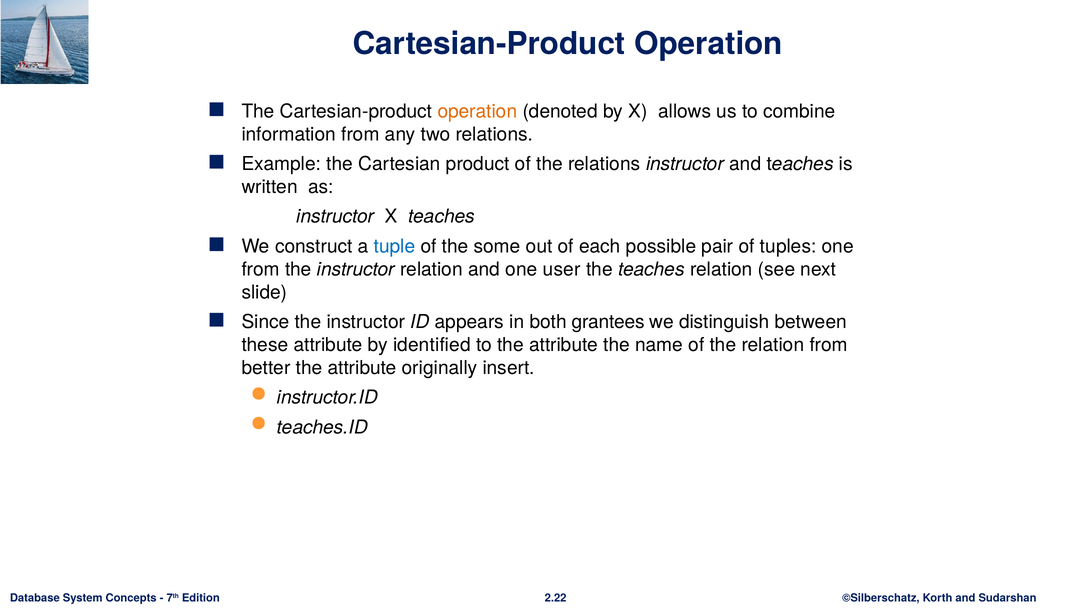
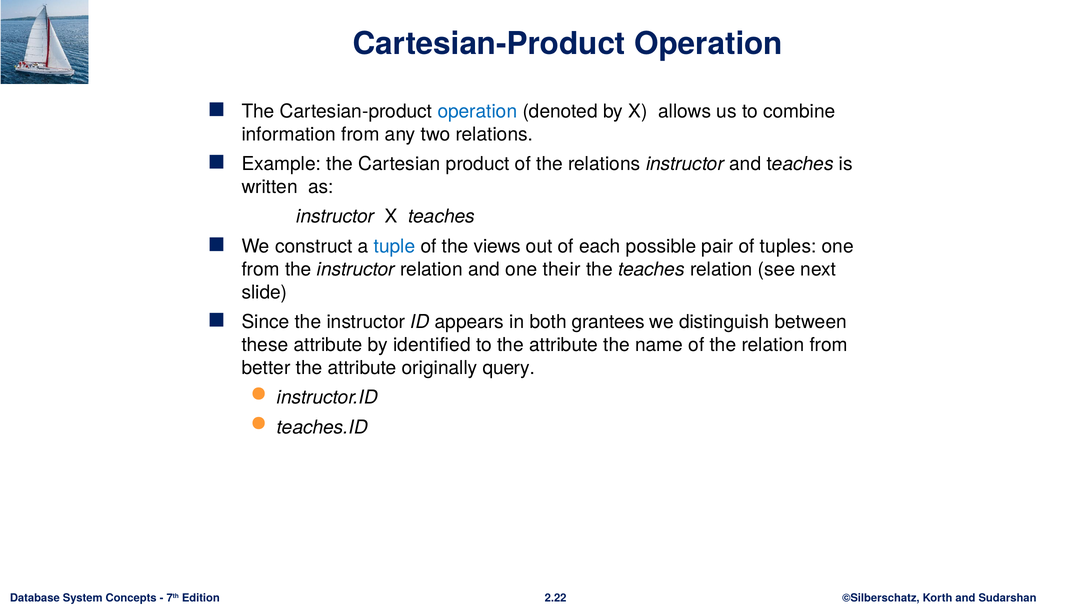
operation at (477, 111) colour: orange -> blue
some: some -> views
user: user -> their
insert: insert -> query
